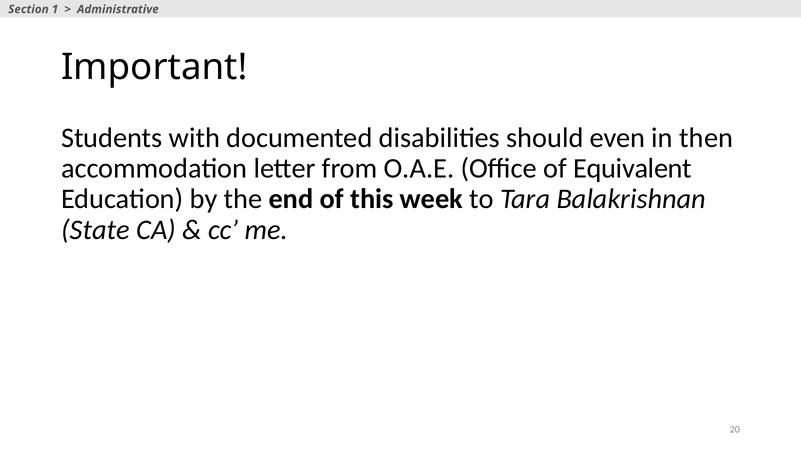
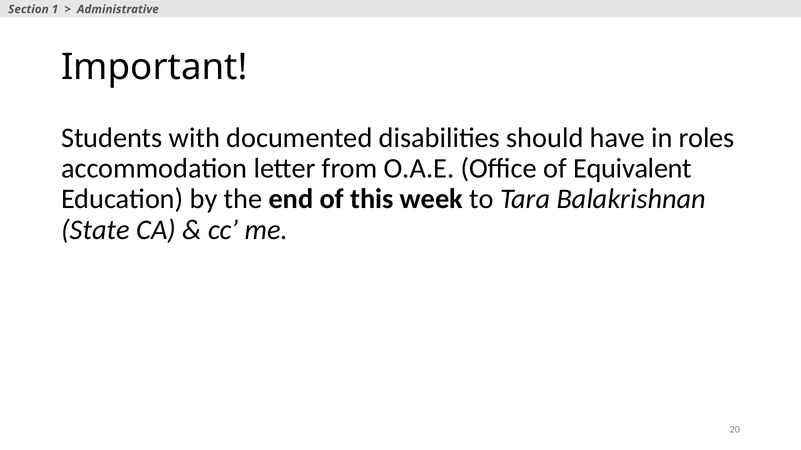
even: even -> have
then: then -> roles
